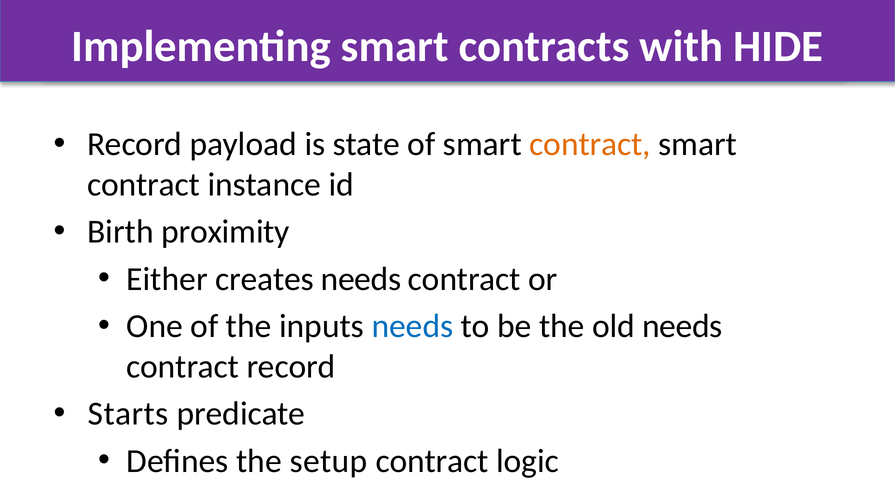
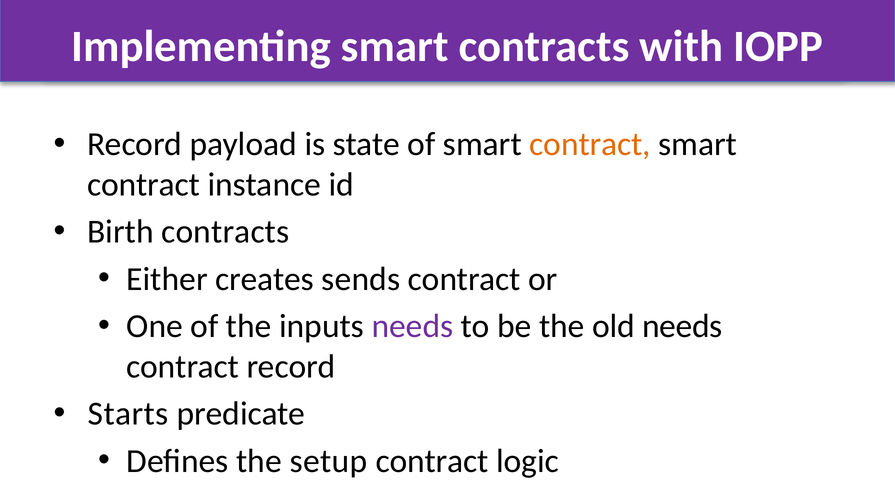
HIDE: HIDE -> IOPP
Birth proximity: proximity -> contracts
creates needs: needs -> sends
needs at (413, 327) colour: blue -> purple
